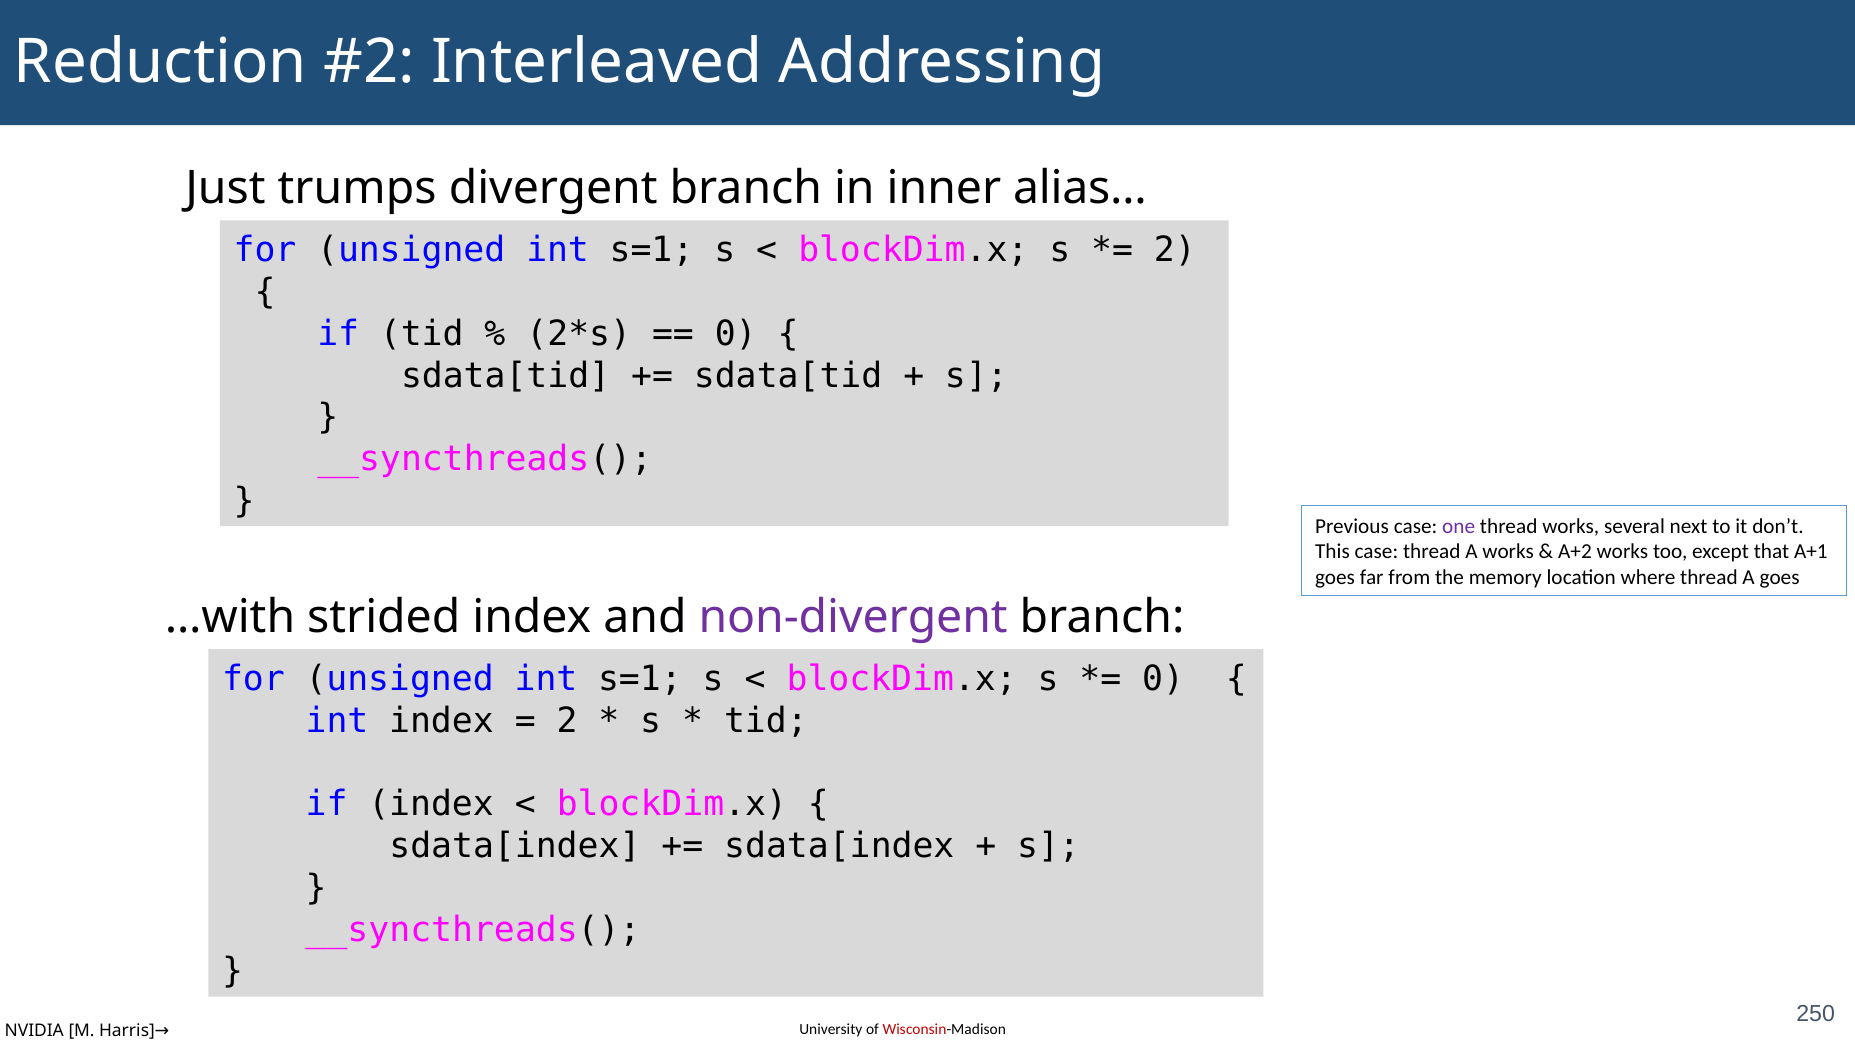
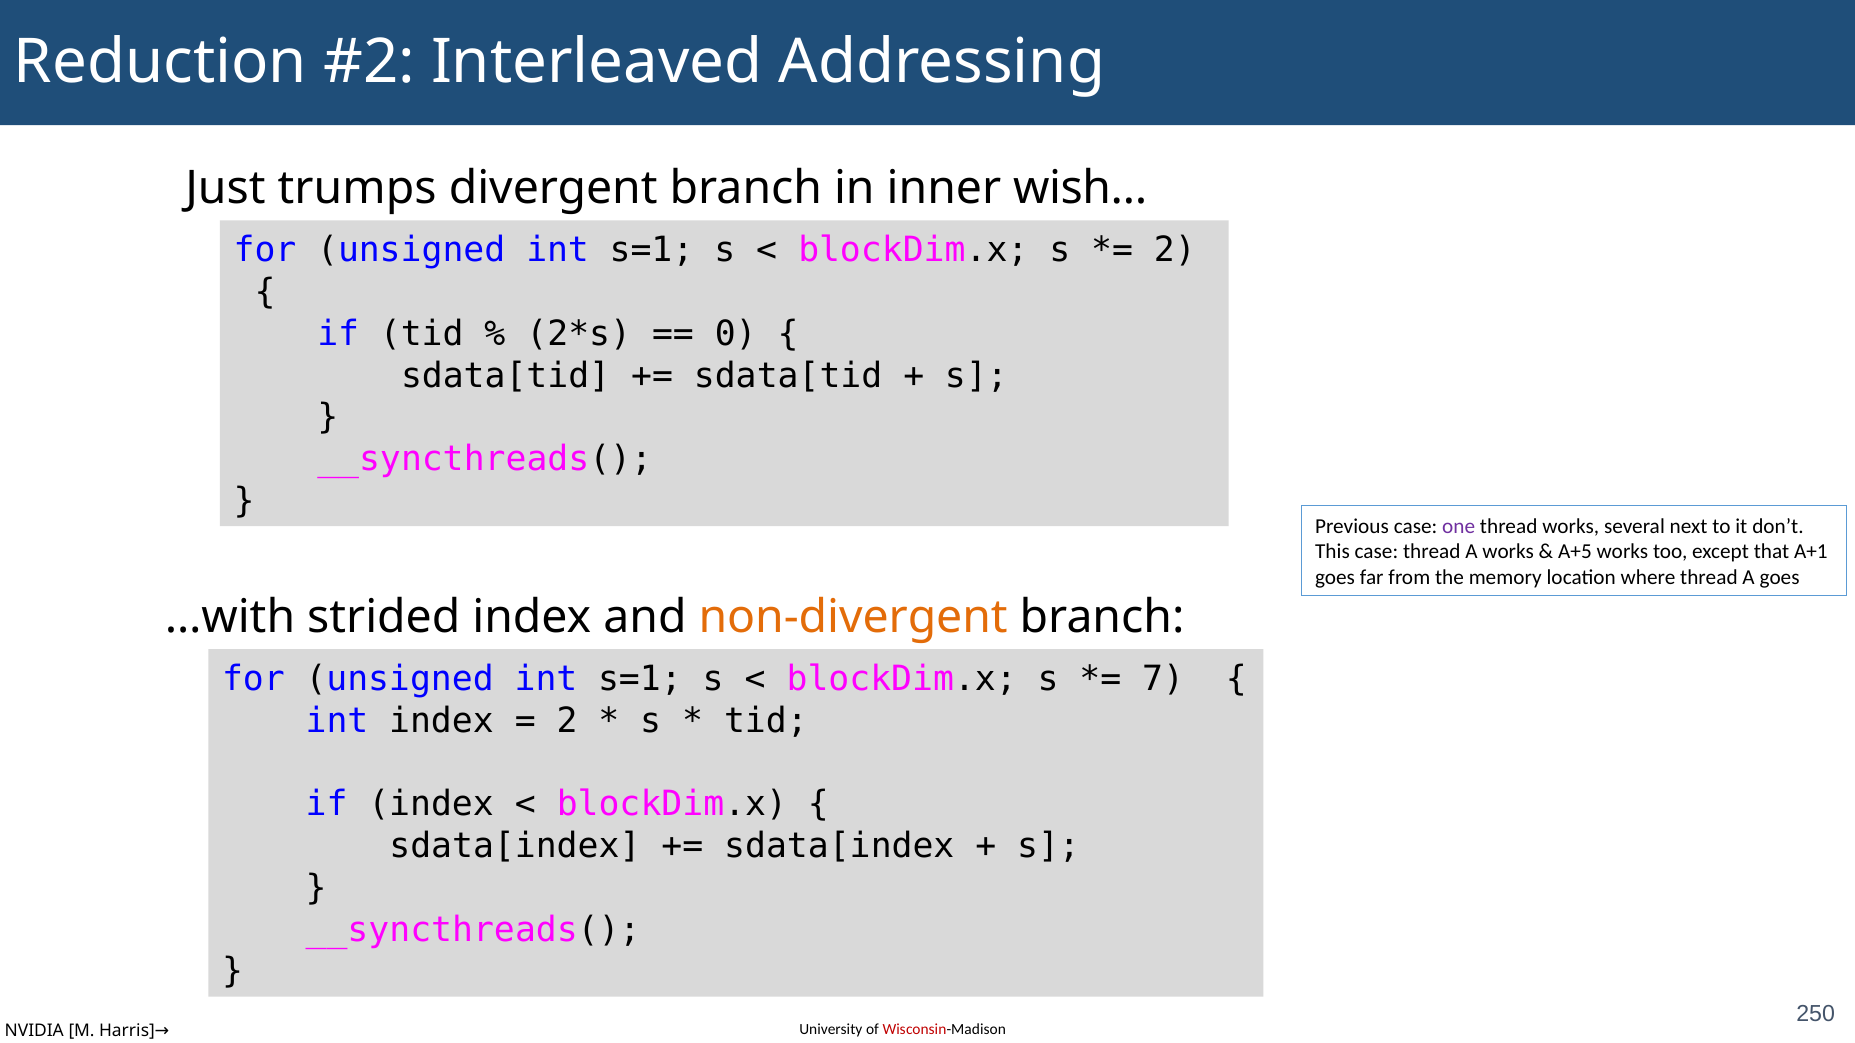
alias…: alias… -> wish…
A+2: A+2 -> A+5
non-divergent colour: purple -> orange
0 at (1163, 680): 0 -> 7
